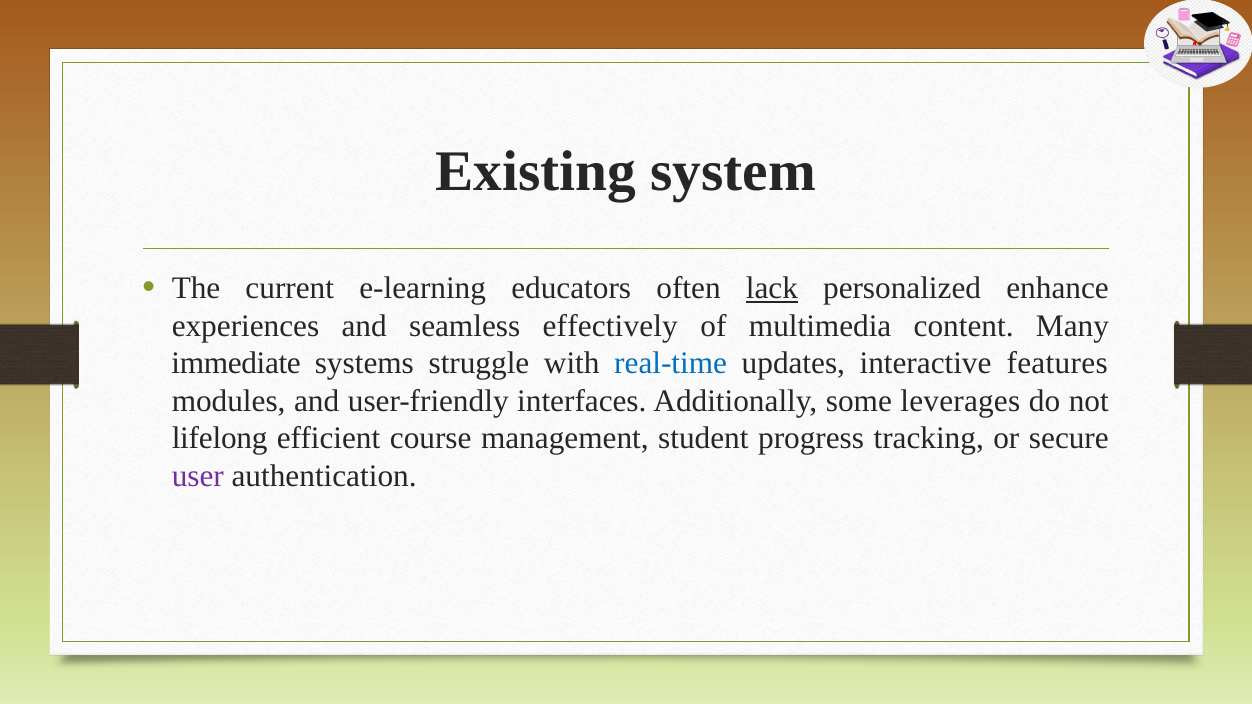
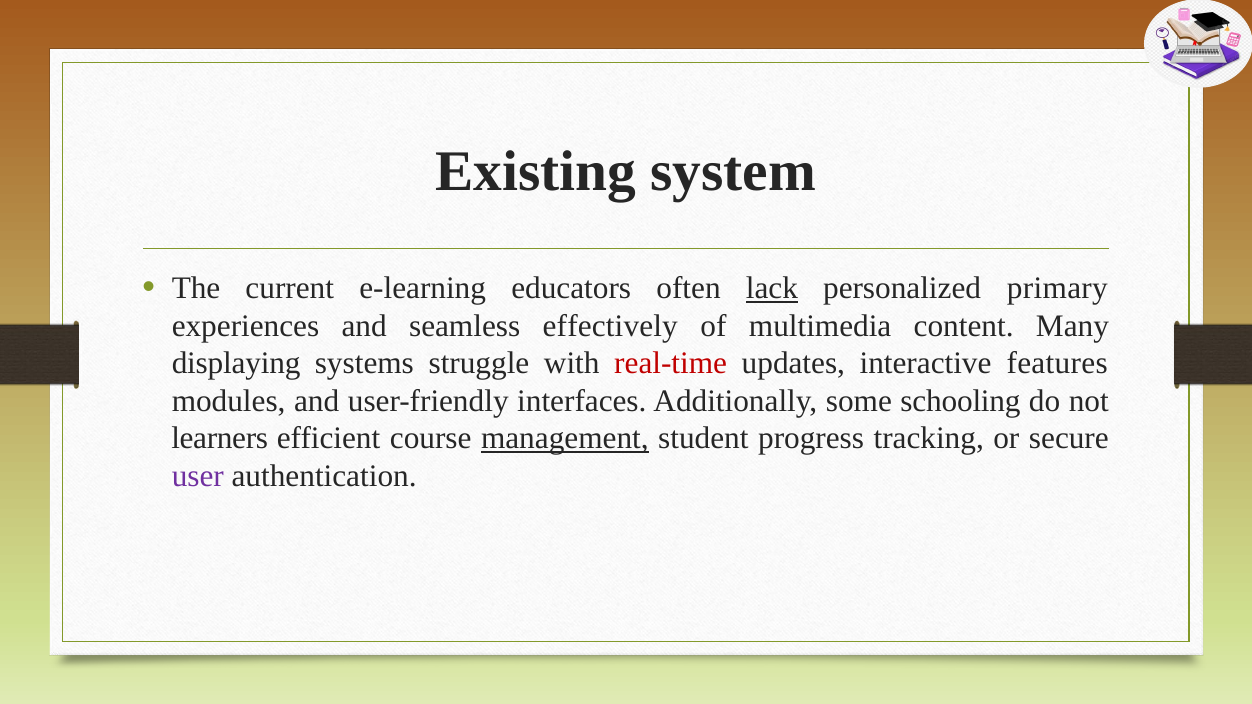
enhance: enhance -> primary
immediate: immediate -> displaying
real-time colour: blue -> red
leverages: leverages -> schooling
lifelong: lifelong -> learners
management underline: none -> present
